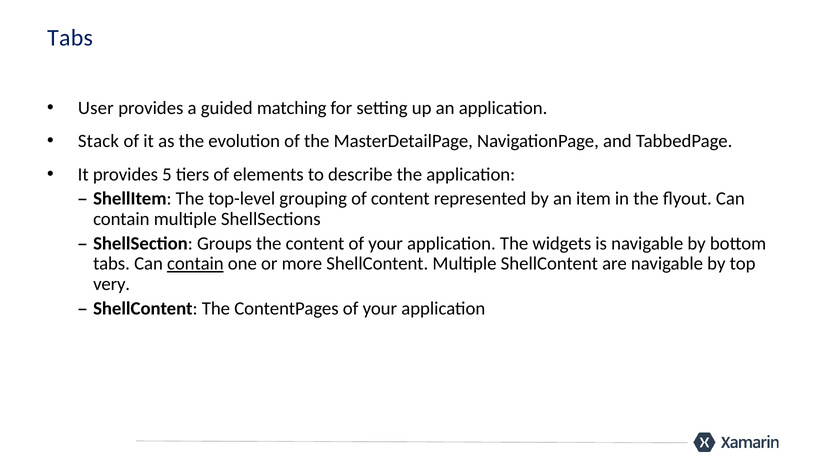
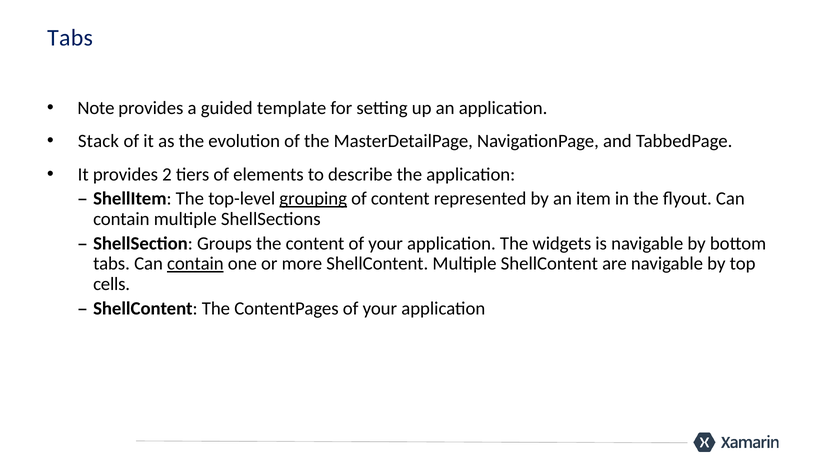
User: User -> Note
matching: matching -> template
5: 5 -> 2
grouping underline: none -> present
very: very -> cells
